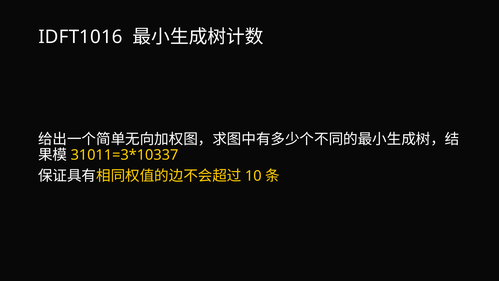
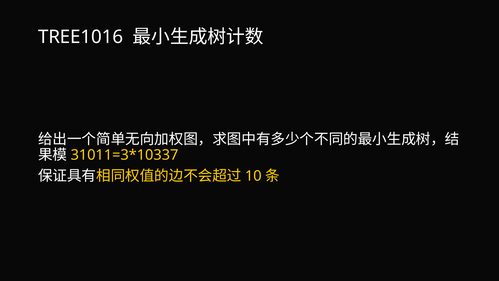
IDFT1016: IDFT1016 -> TREE1016
